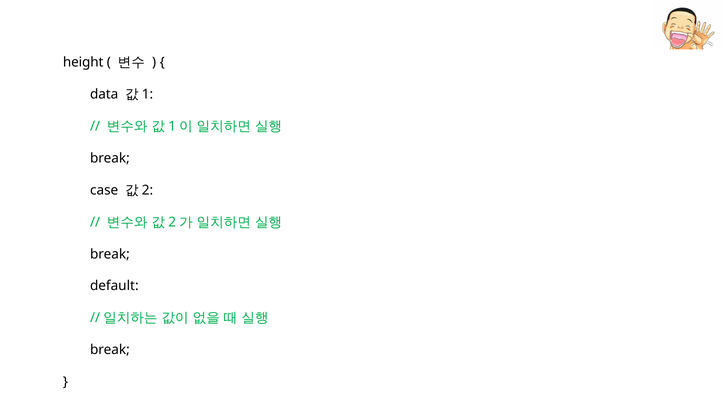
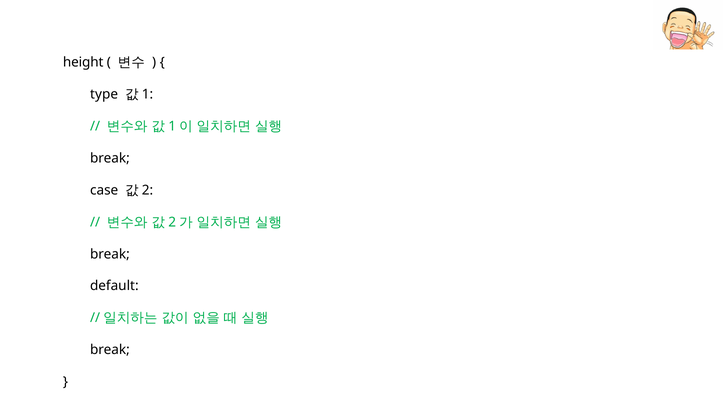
data: data -> type
